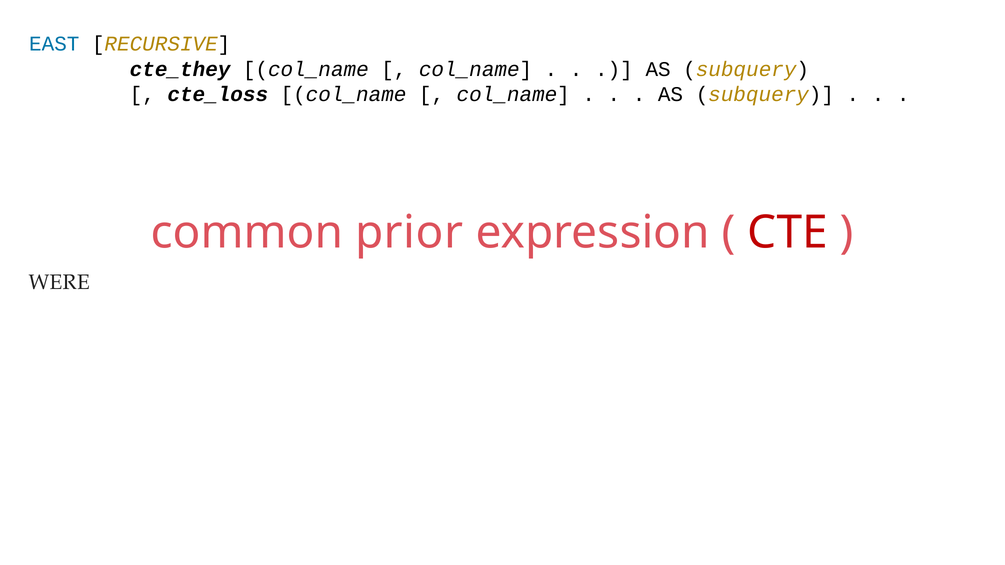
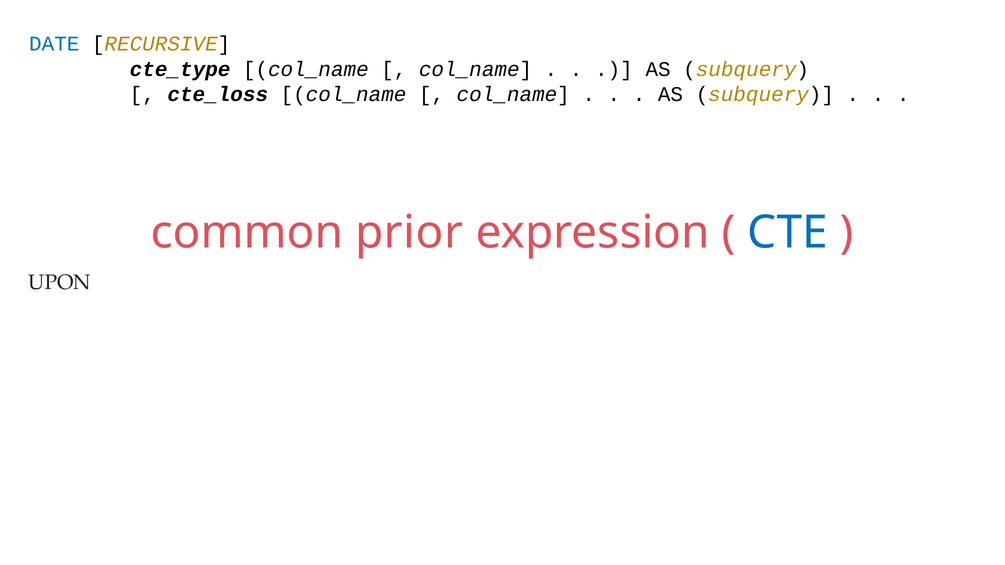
EAST: EAST -> DATE
cte_they: cte_they -> cte_type
CTE colour: red -> blue
WERE: WERE -> UPON
